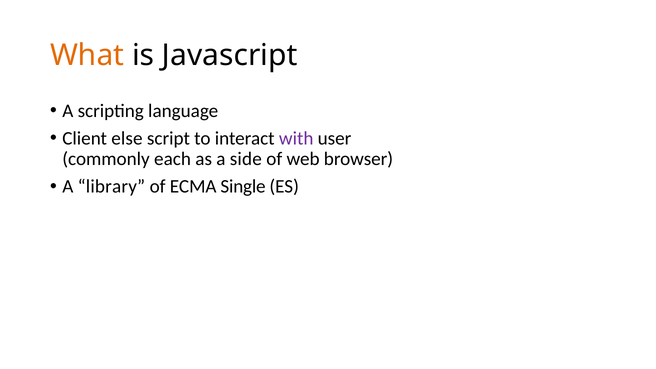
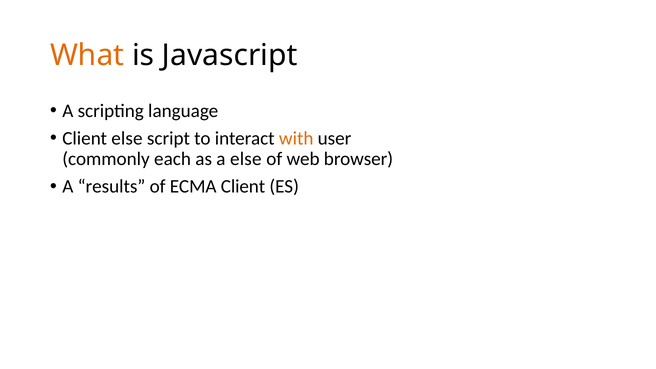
with colour: purple -> orange
a side: side -> else
library: library -> results
ECMA Single: Single -> Client
